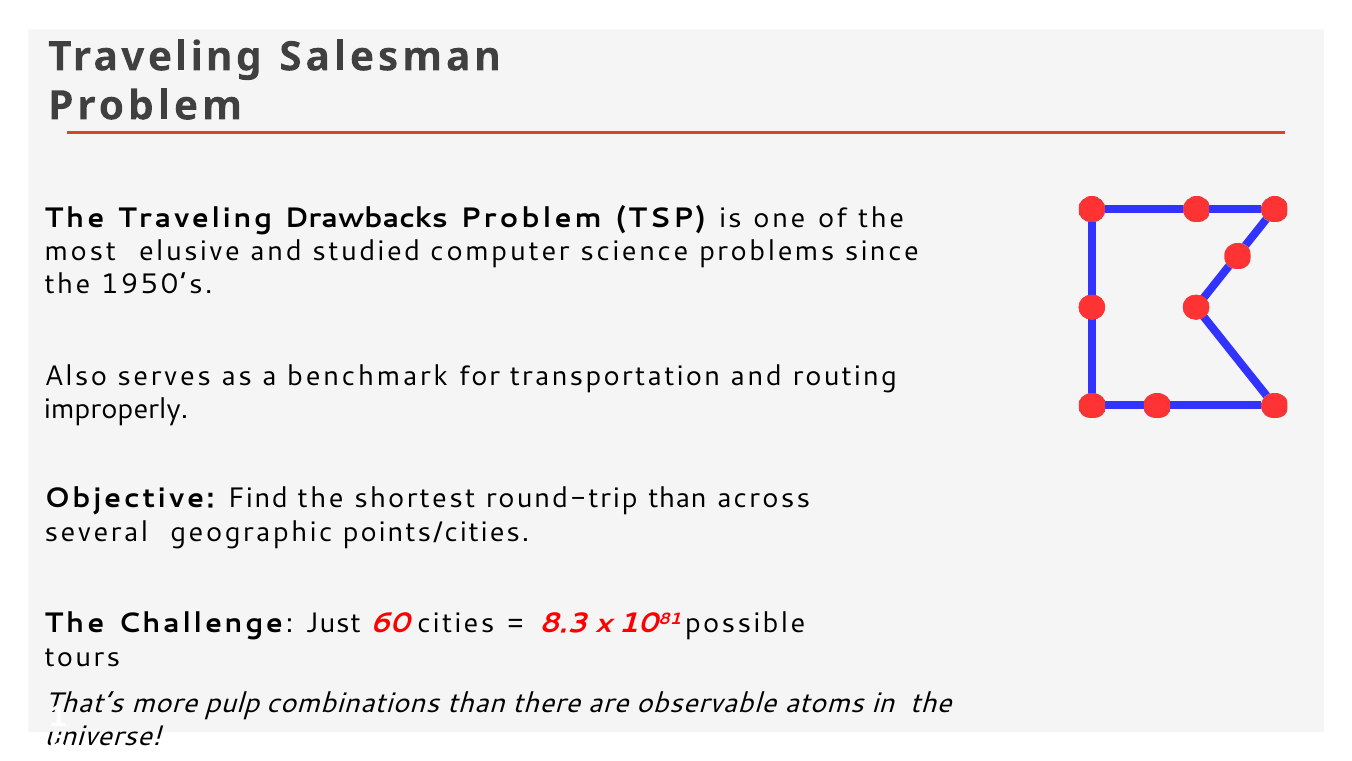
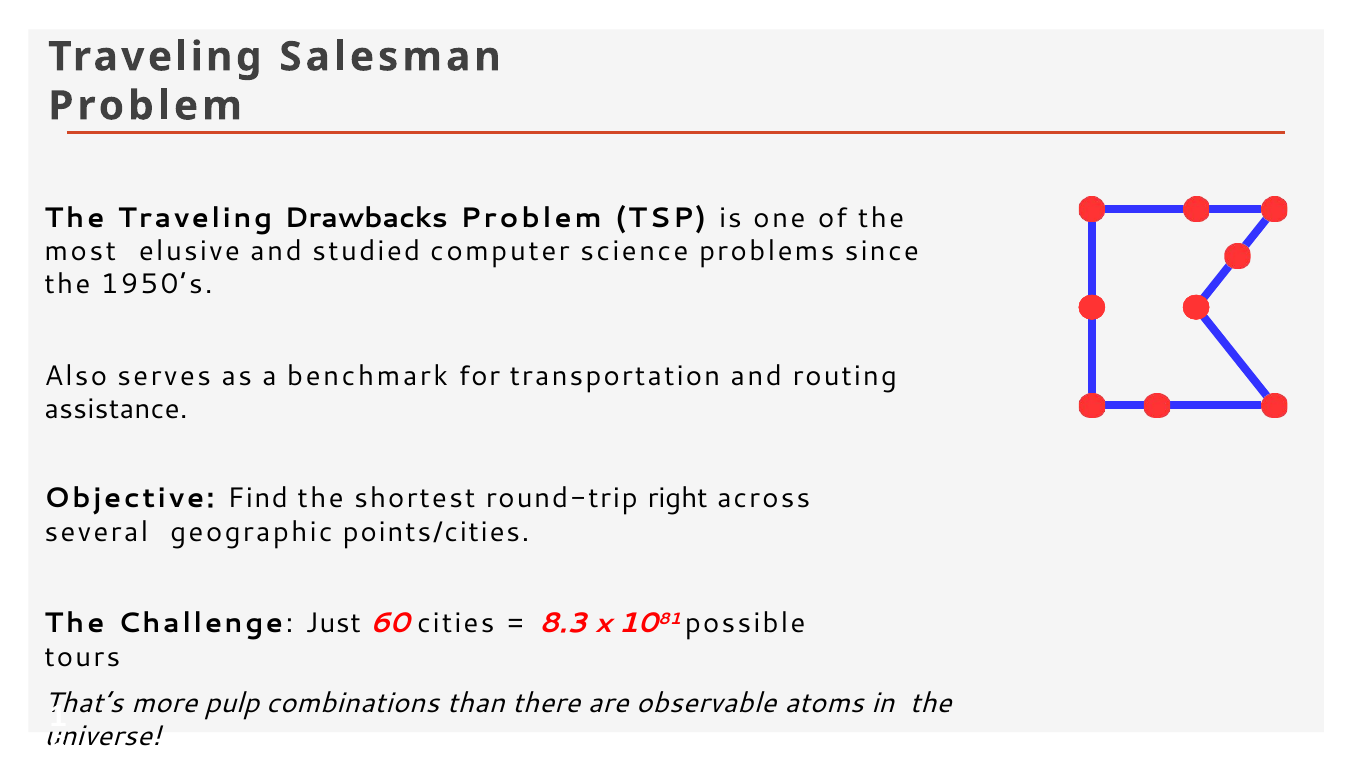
improperly: improperly -> assistance
round-trip than: than -> right
